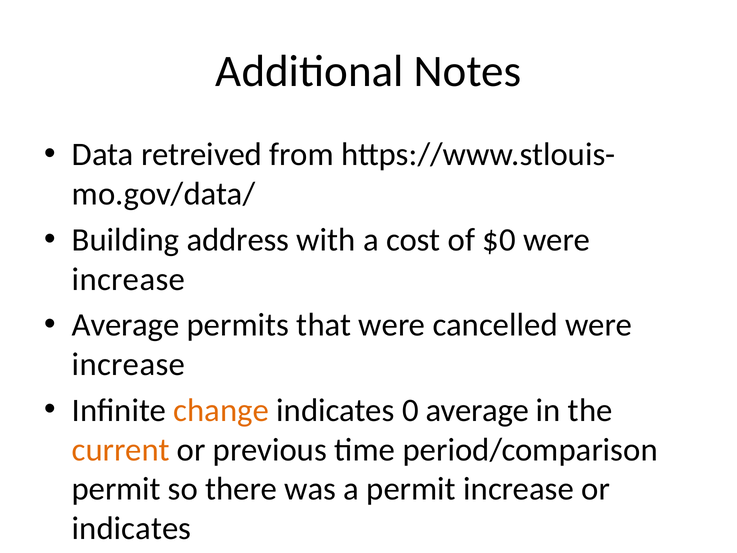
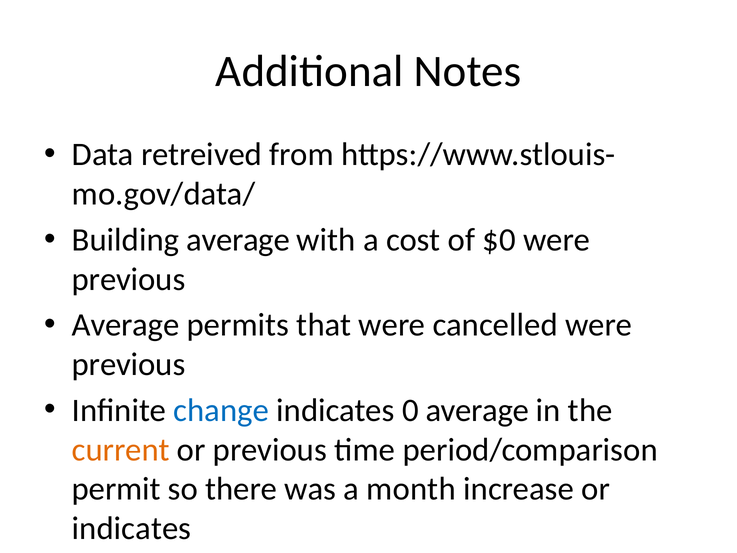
Building address: address -> average
increase at (128, 279): increase -> previous
increase at (128, 364): increase -> previous
change colour: orange -> blue
a permit: permit -> month
